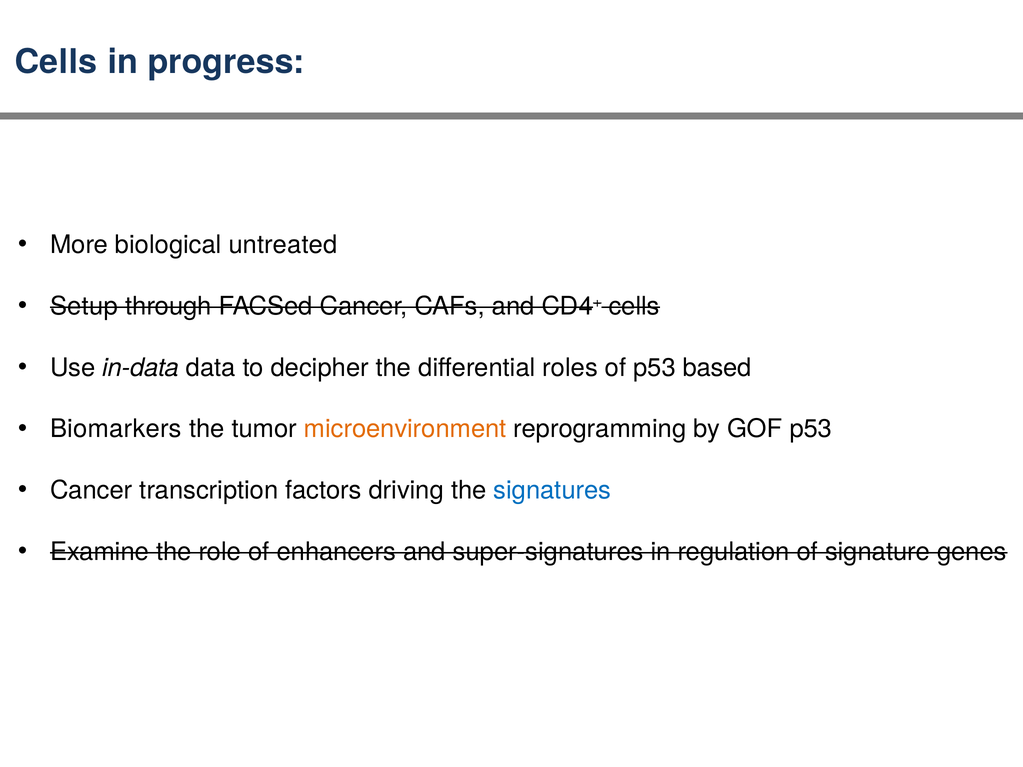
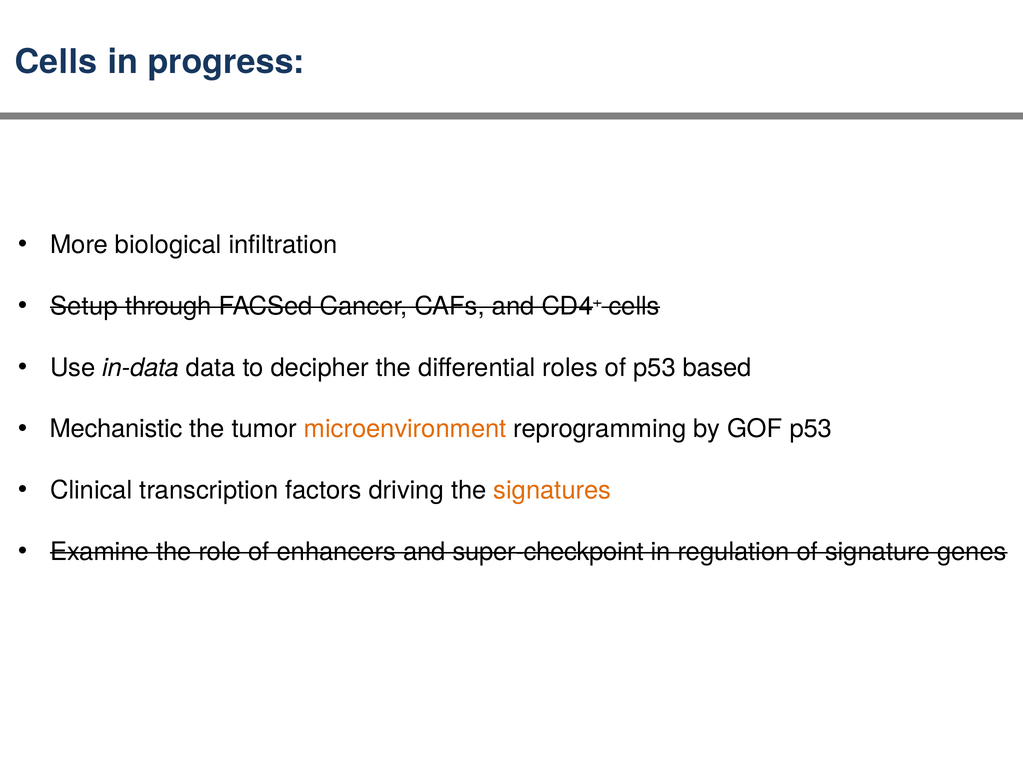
untreated: untreated -> infiltration
Biomarkers: Biomarkers -> Mechanistic
Cancer at (91, 490): Cancer -> Clinical
signatures colour: blue -> orange
super-signatures: super-signatures -> super-checkpoint
